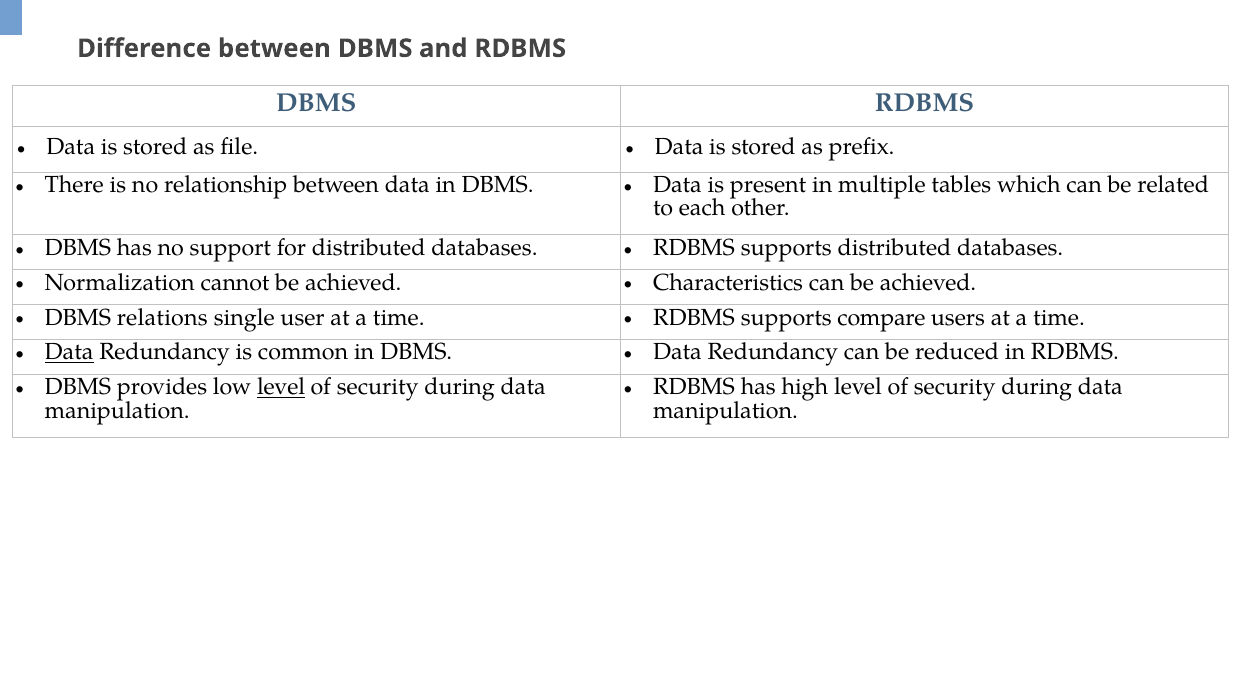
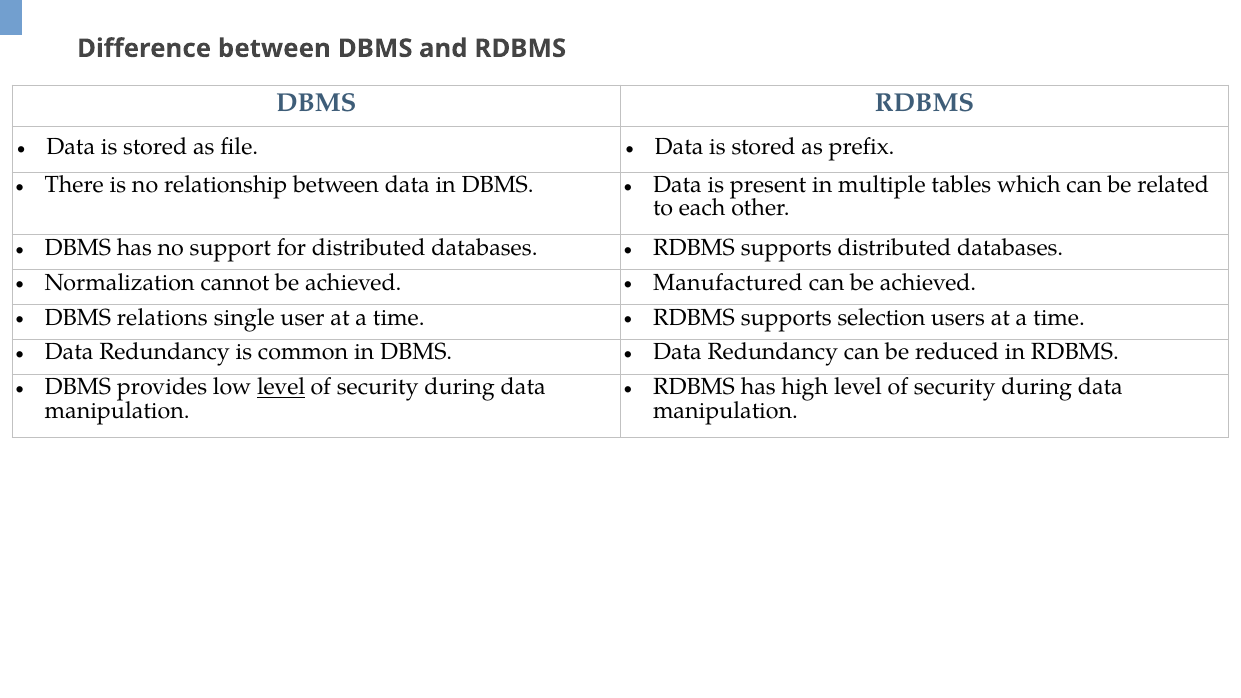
Characteristics: Characteristics -> Manufactured
compare: compare -> selection
Data at (69, 352) underline: present -> none
